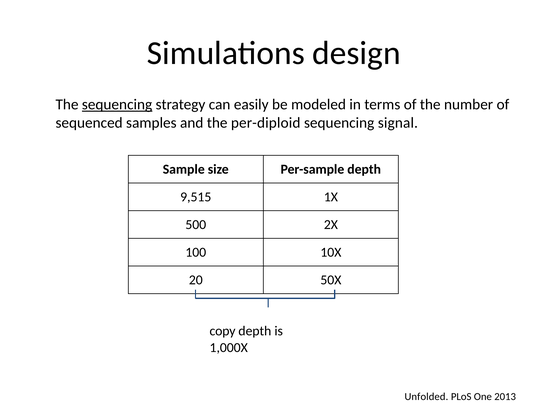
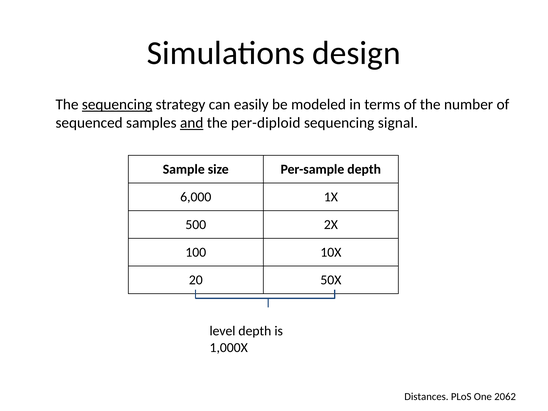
and underline: none -> present
9,515: 9,515 -> 6,000
copy: copy -> level
Unfolded: Unfolded -> Distances
2013: 2013 -> 2062
